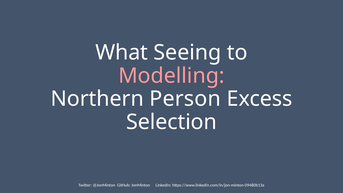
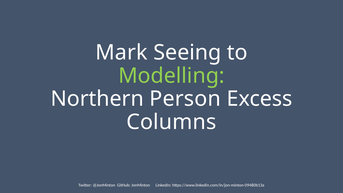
What: What -> Mark
Modelling colour: pink -> light green
Selection: Selection -> Columns
